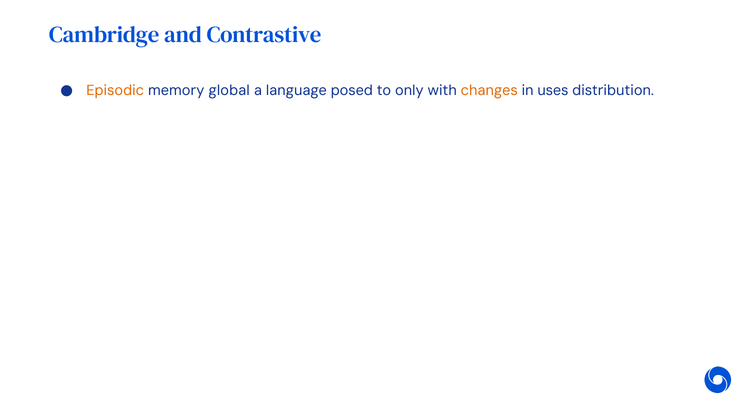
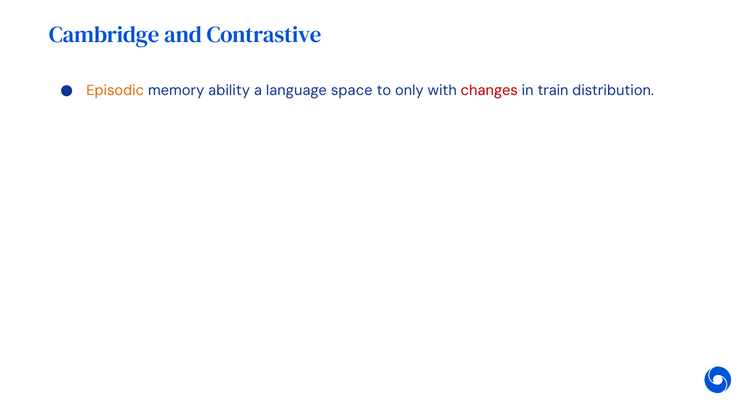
global: global -> ability
posed: posed -> space
changes colour: orange -> red
uses: uses -> train
